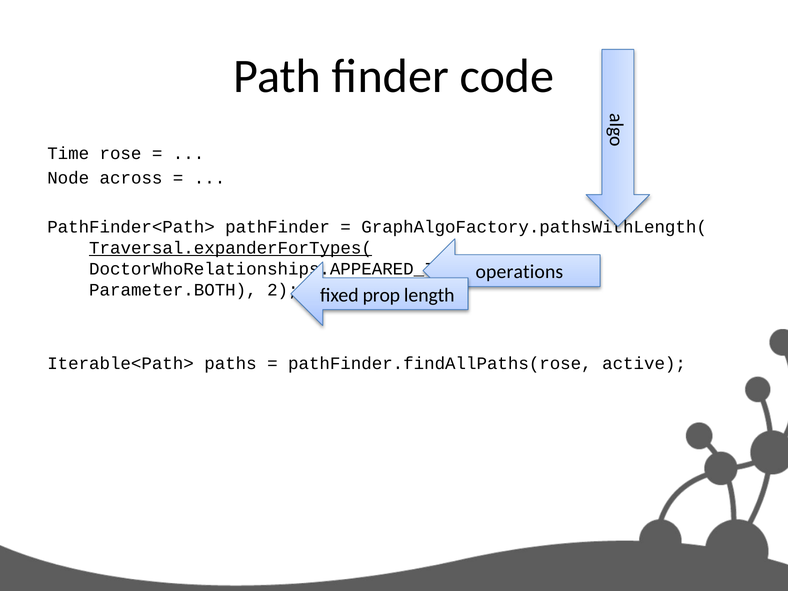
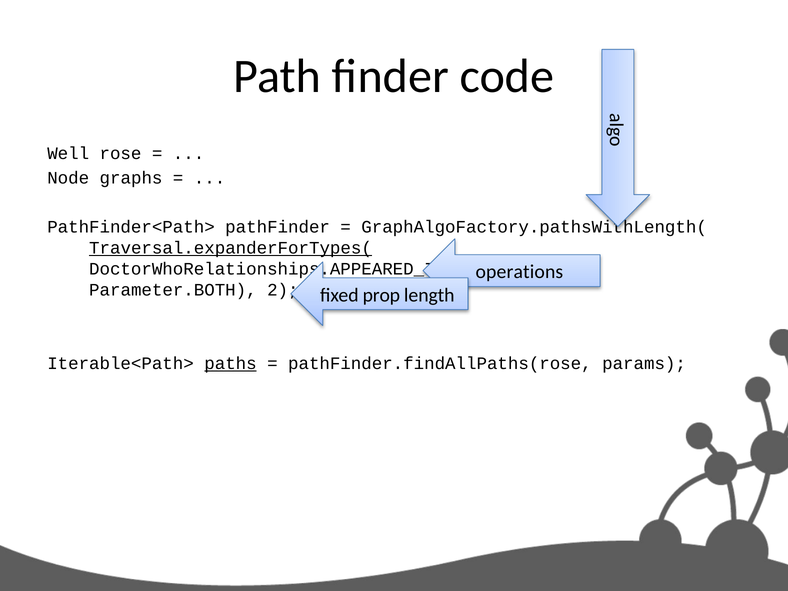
Time: Time -> Well
across: across -> graphs
paths underline: none -> present
active: active -> params
